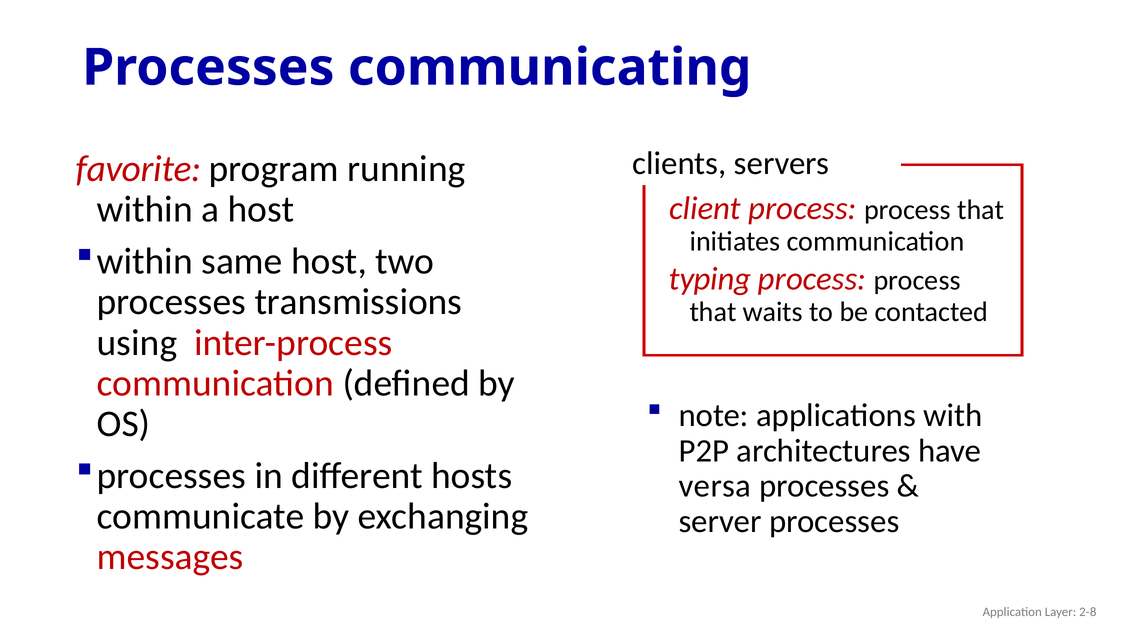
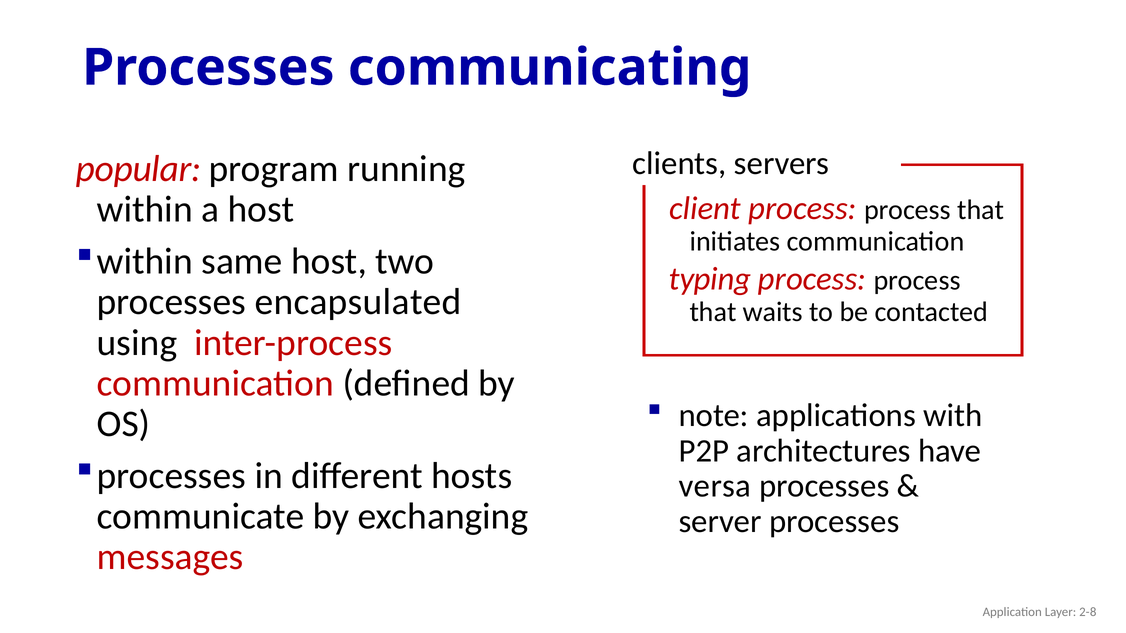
favorite: favorite -> popular
transmissions: transmissions -> encapsulated
